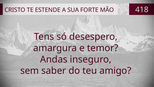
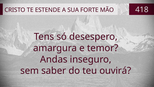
amigo: amigo -> ouvirá
